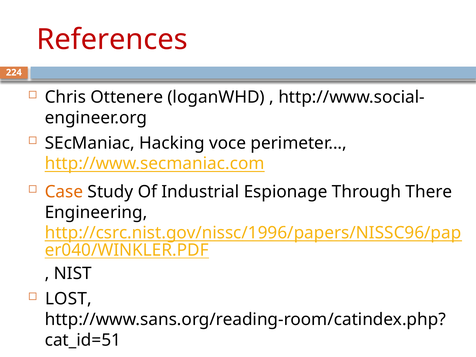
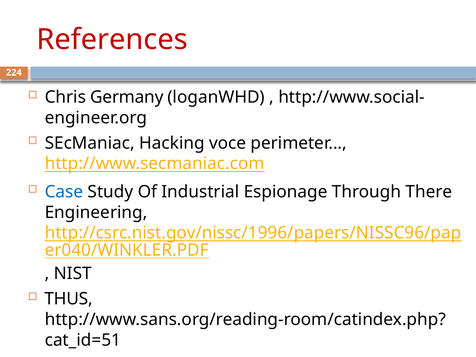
Ottenere: Ottenere -> Germany
Case colour: orange -> blue
LOST: LOST -> THUS
